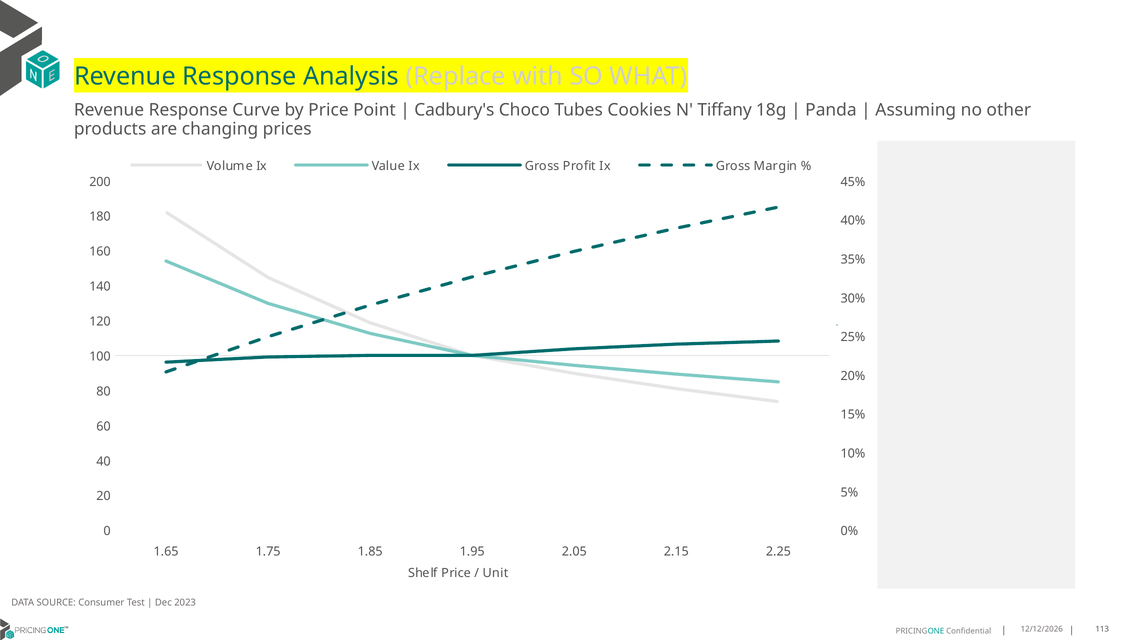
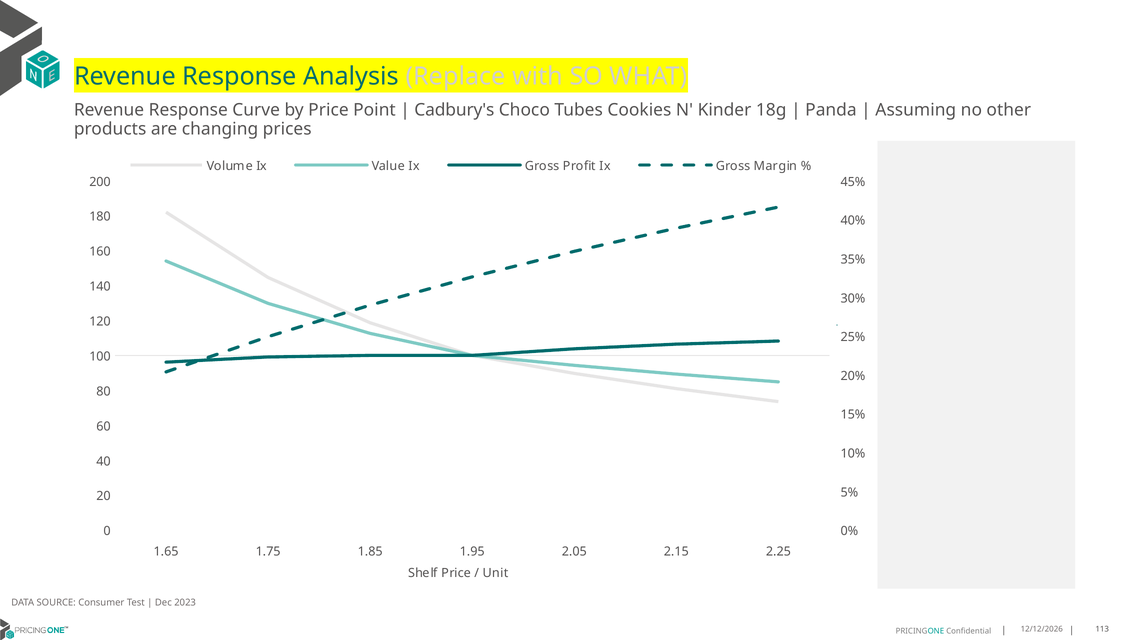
Tiffany: Tiffany -> Kinder
